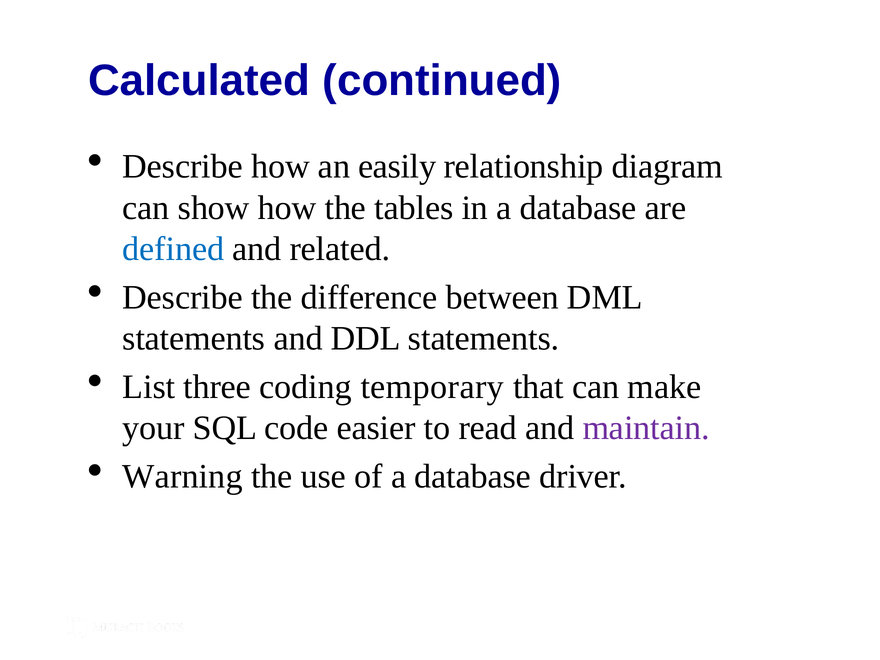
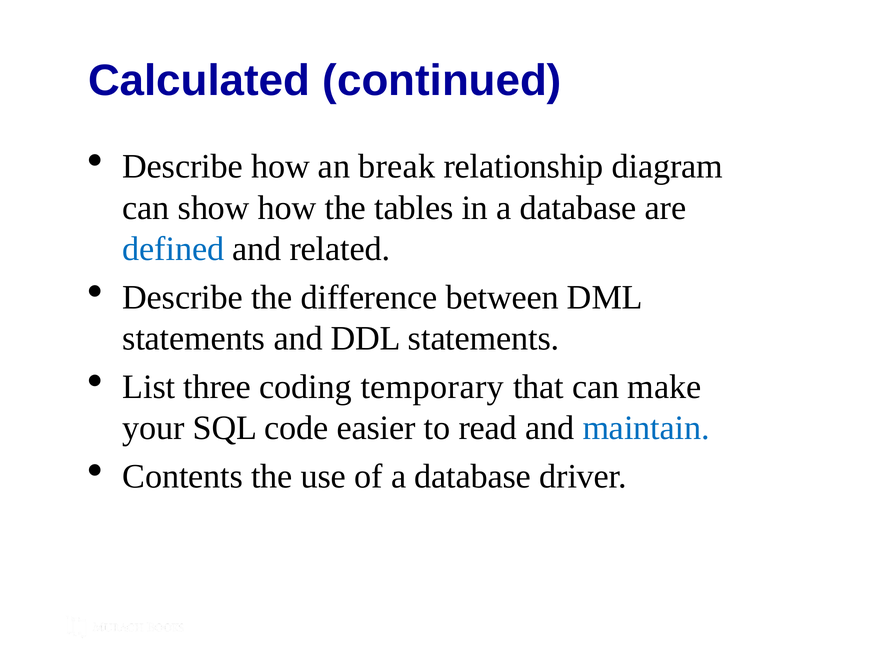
easily: easily -> break
maintain colour: purple -> blue
Warning: Warning -> Contents
